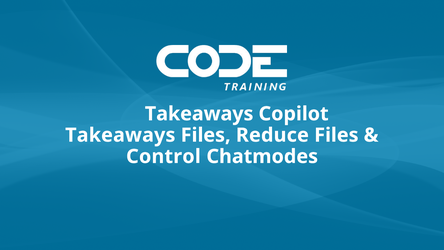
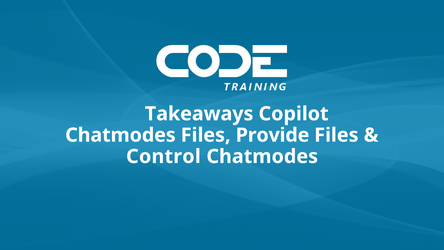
Takeaways at (120, 135): Takeaways -> Chatmodes
Reduce: Reduce -> Provide
